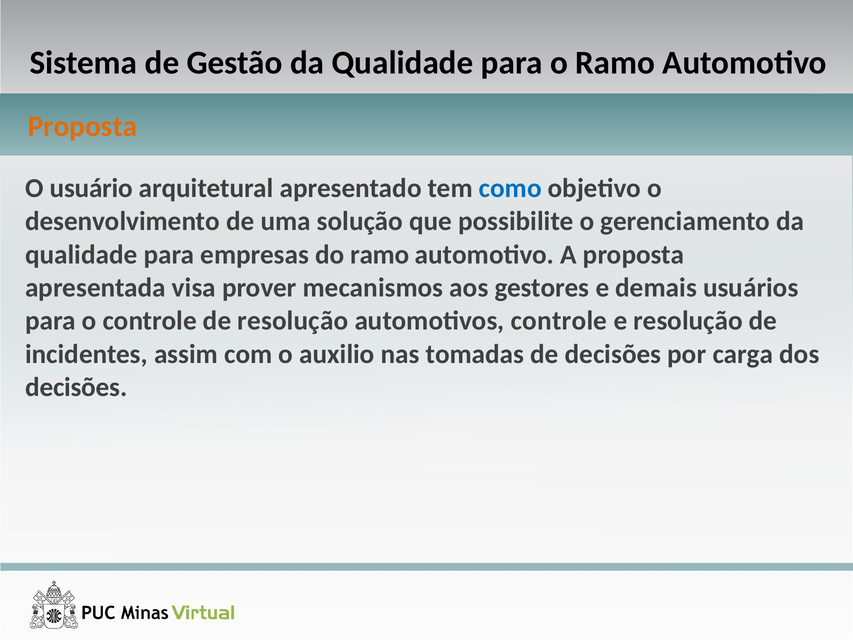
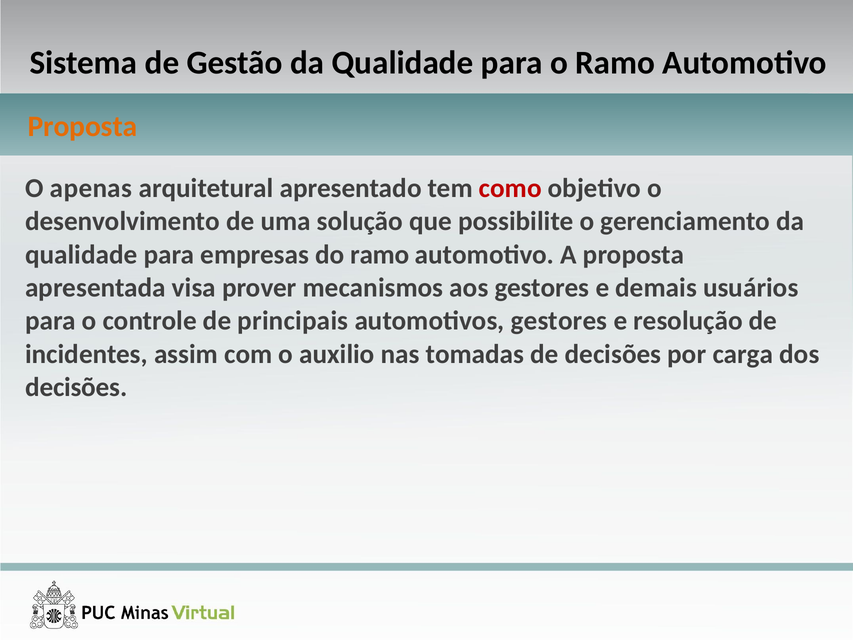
usuário: usuário -> apenas
como colour: blue -> red
de resolução: resolução -> principais
automotivos controle: controle -> gestores
